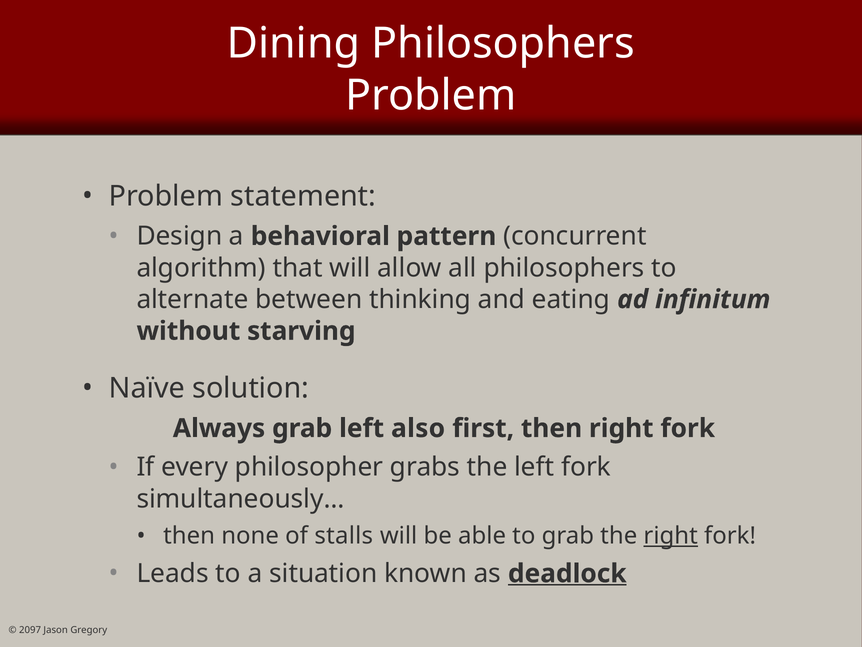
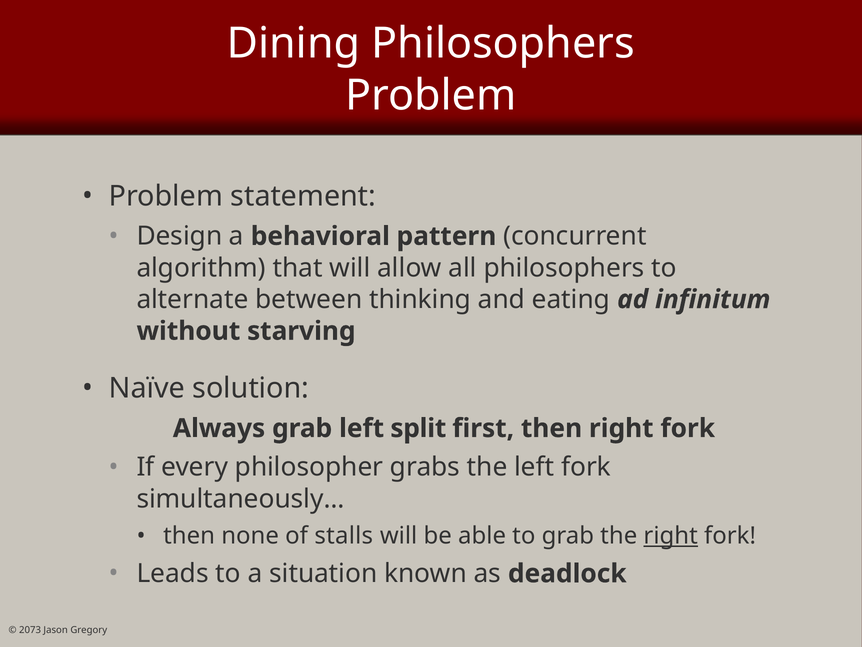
also: also -> split
deadlock underline: present -> none
2097: 2097 -> 2073
